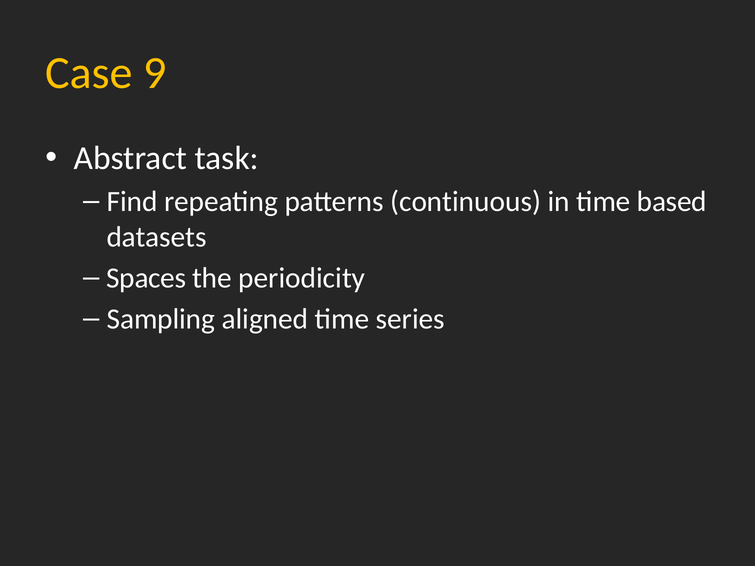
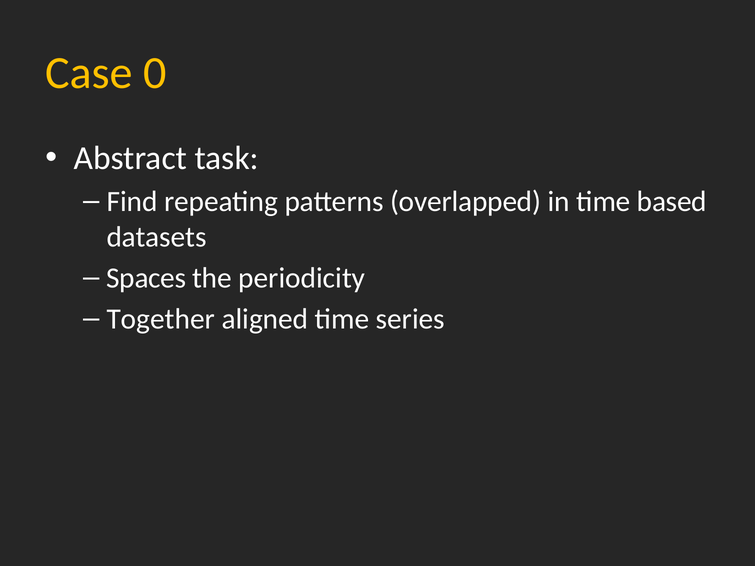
9: 9 -> 0
continuous: continuous -> overlapped
Sampling: Sampling -> Together
